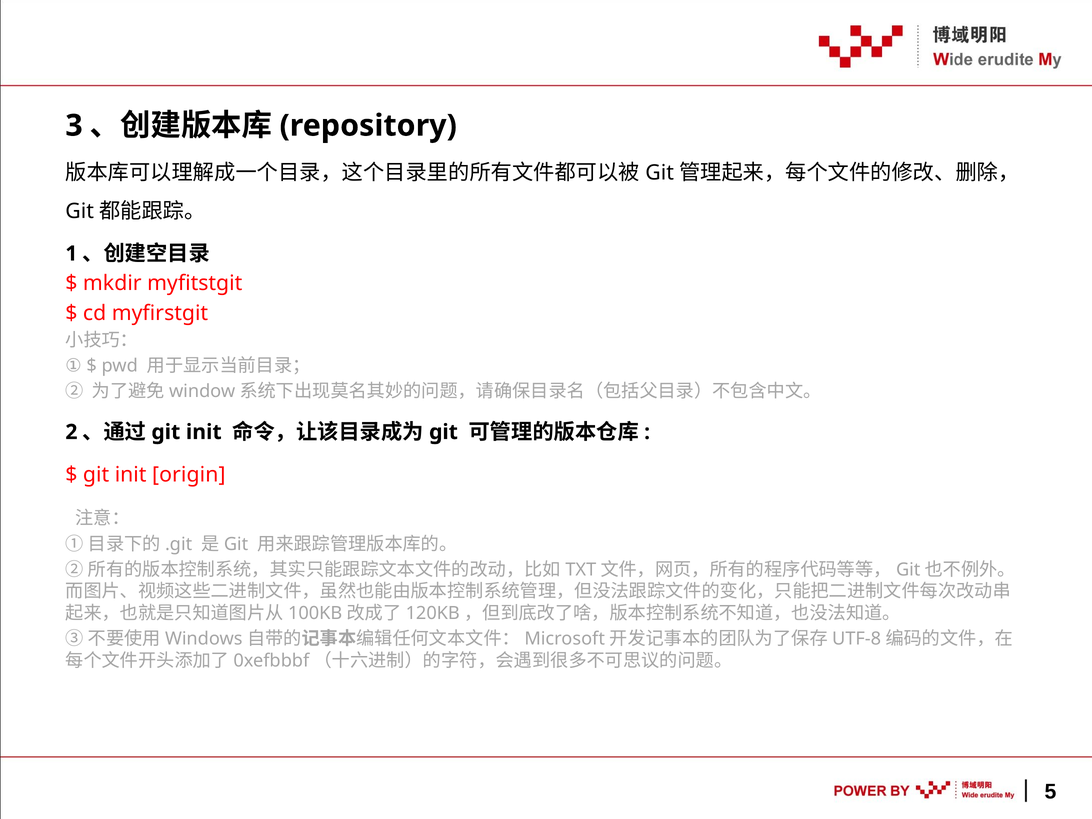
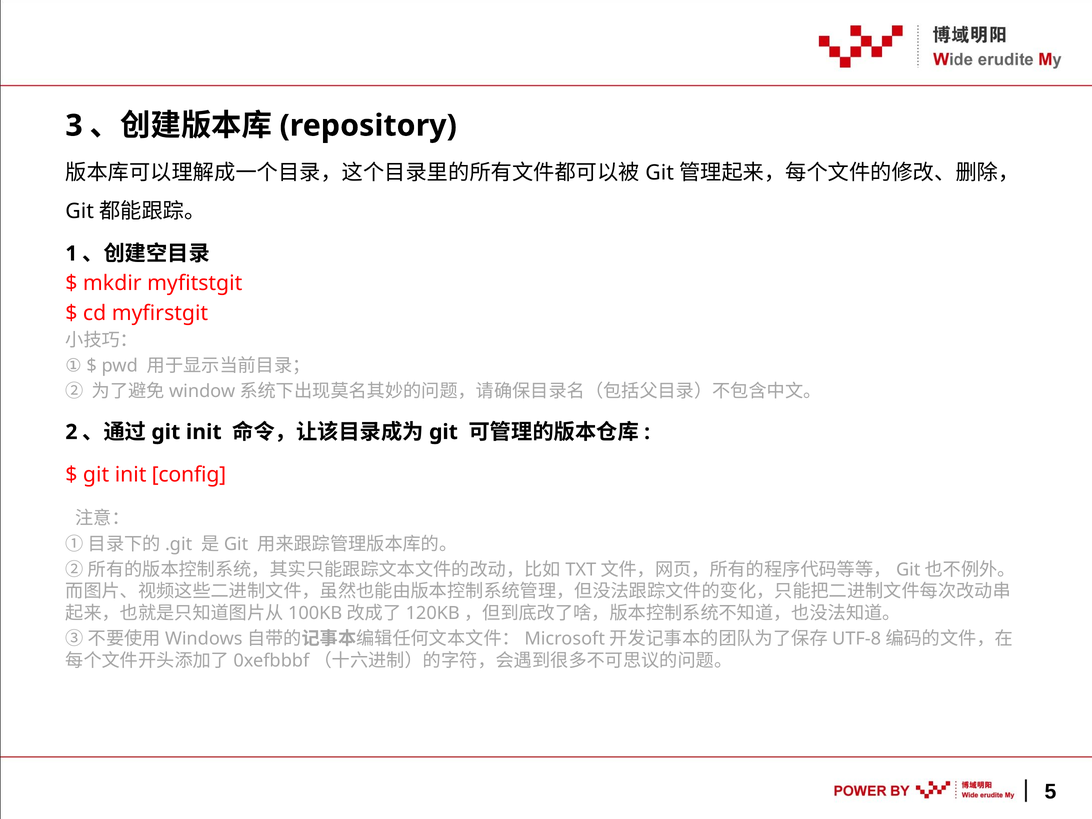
origin: origin -> config
